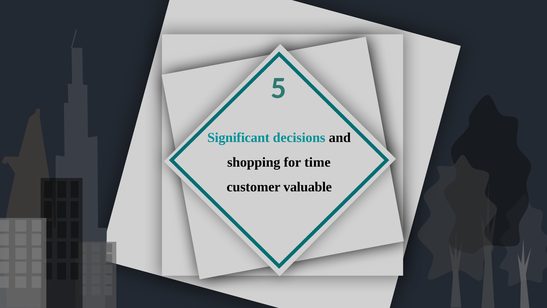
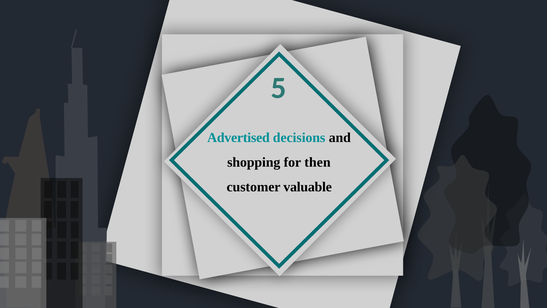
Significant: Significant -> Advertised
time: time -> then
